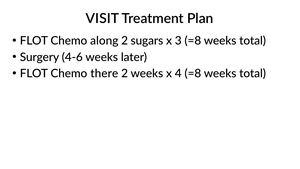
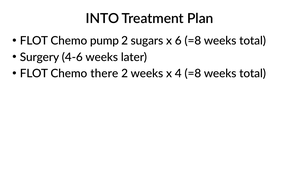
VISIT: VISIT -> INTO
along: along -> pump
3: 3 -> 6
